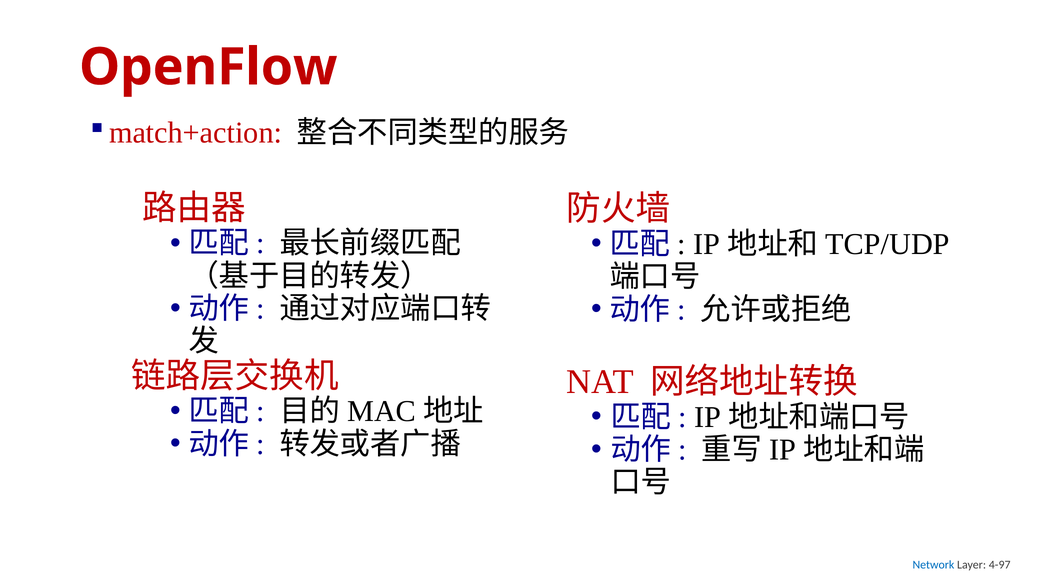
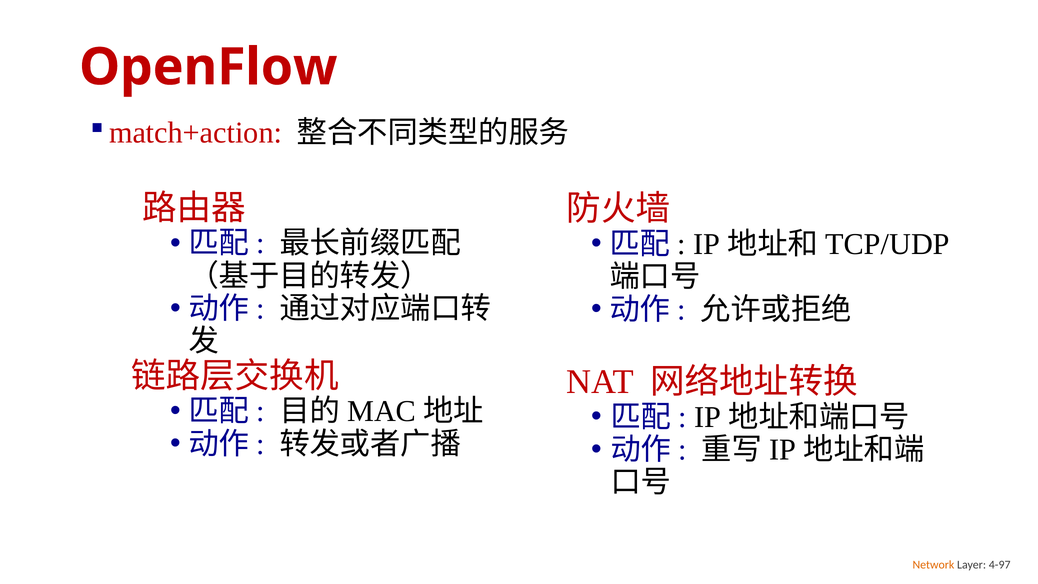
Network colour: blue -> orange
